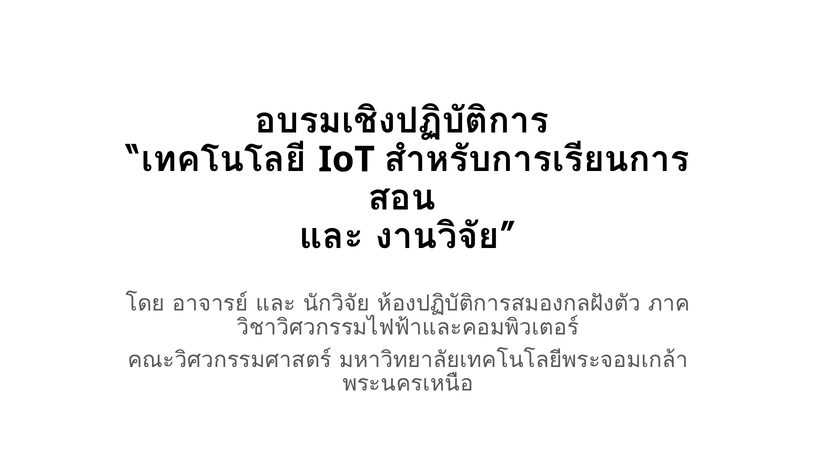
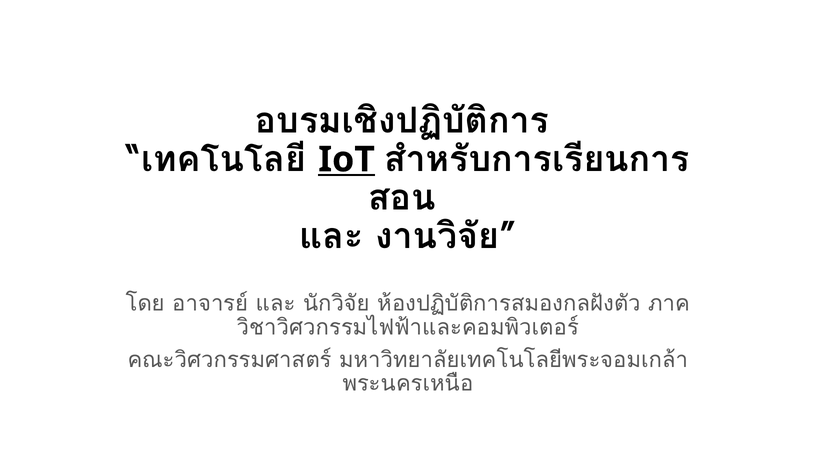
IoT underline: none -> present
